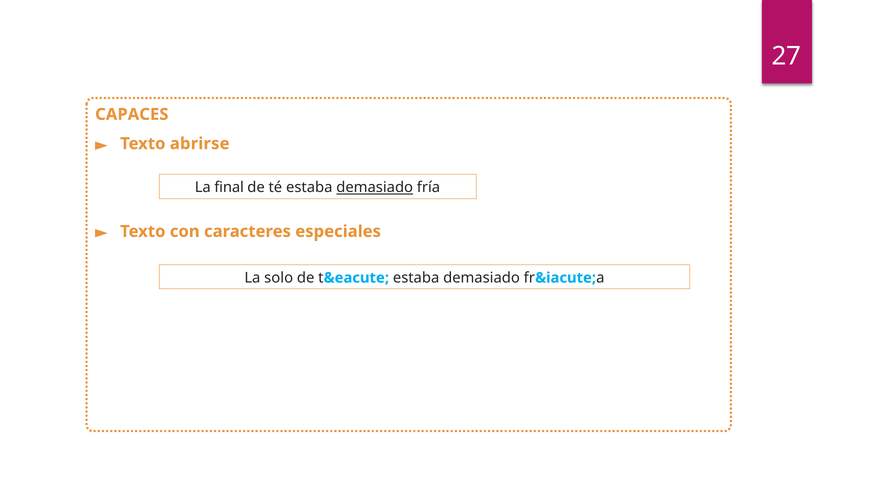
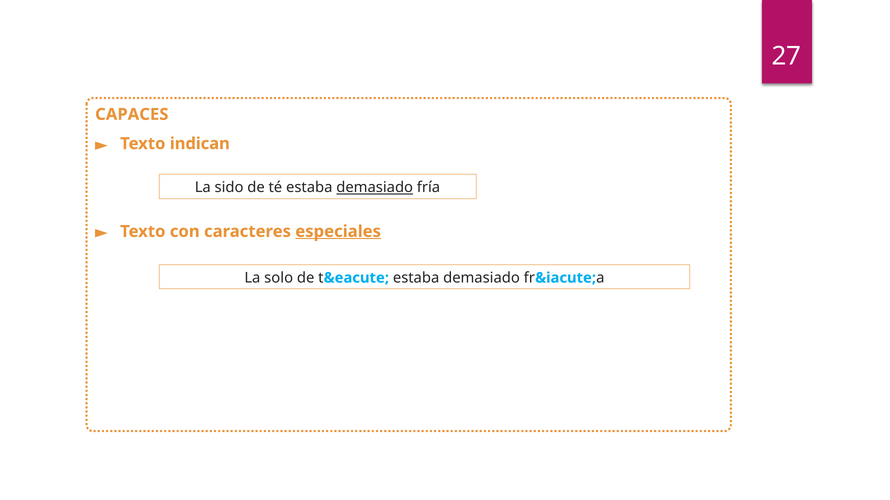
abrirse: abrirse -> indican
final: final -> sido
especiales underline: none -> present
